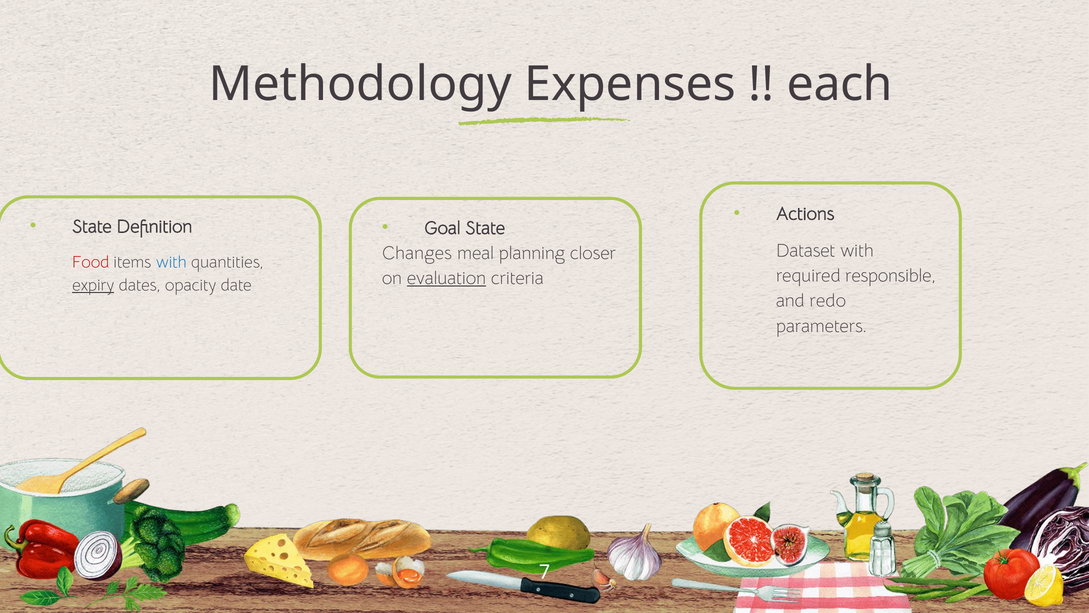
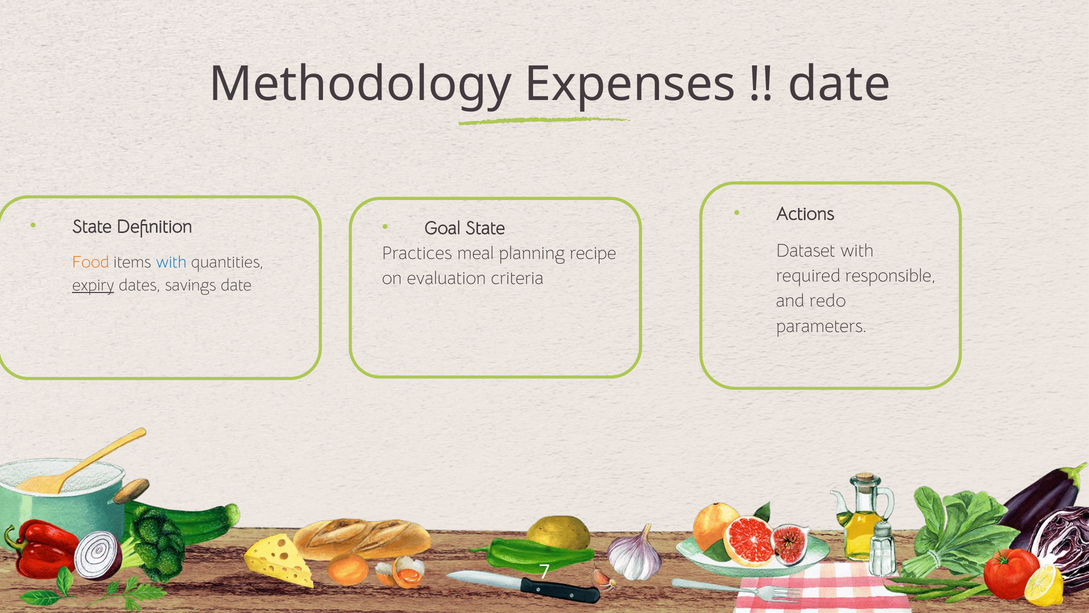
each at (840, 84): each -> date
Changes: Changes -> Practices
closer: closer -> recipe
Food colour: red -> orange
evaluation underline: present -> none
opacity: opacity -> savings
